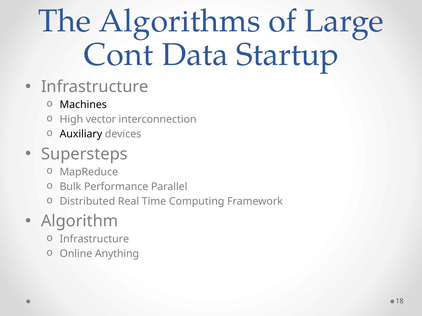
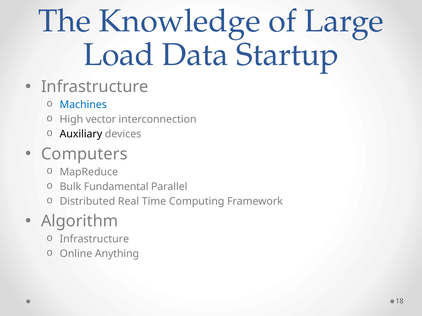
Algorithms: Algorithms -> Knowledge
Cont: Cont -> Load
Machines colour: black -> blue
Supersteps: Supersteps -> Computers
Performance: Performance -> Fundamental
